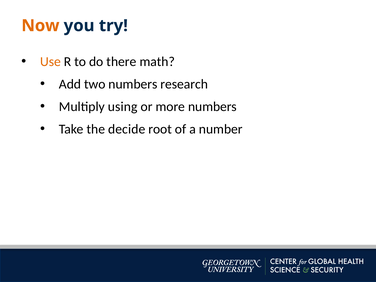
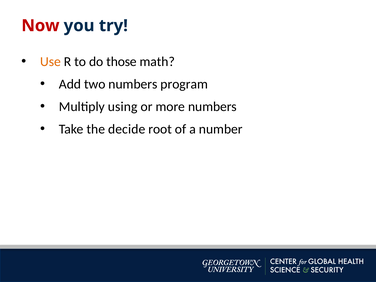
Now colour: orange -> red
there: there -> those
research: research -> program
